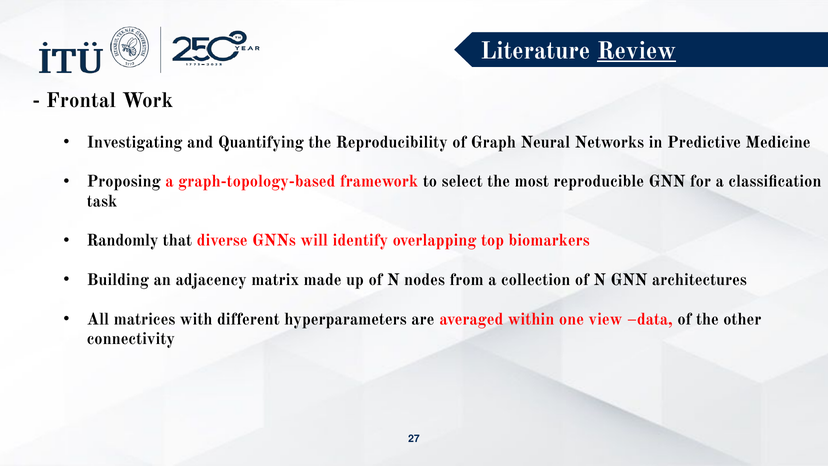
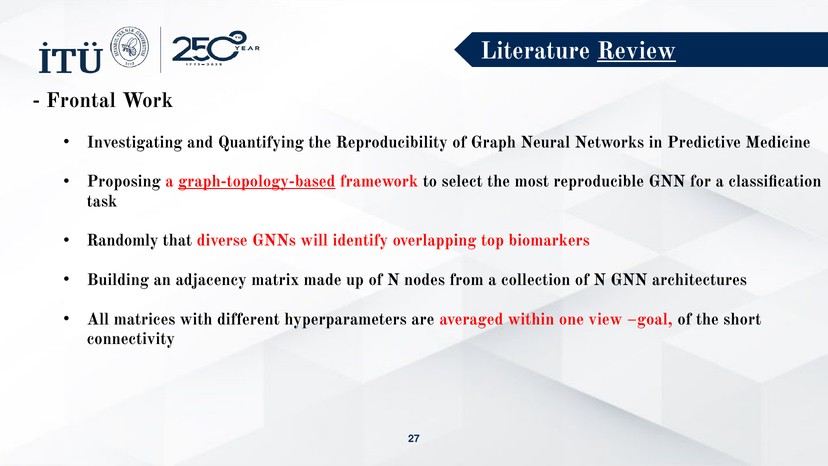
graph-topology-based underline: none -> present
data: data -> goal
other: other -> short
